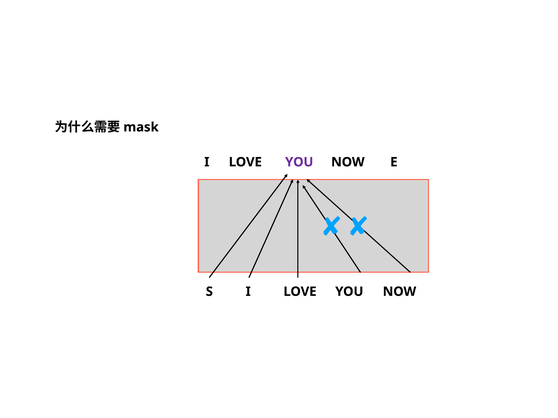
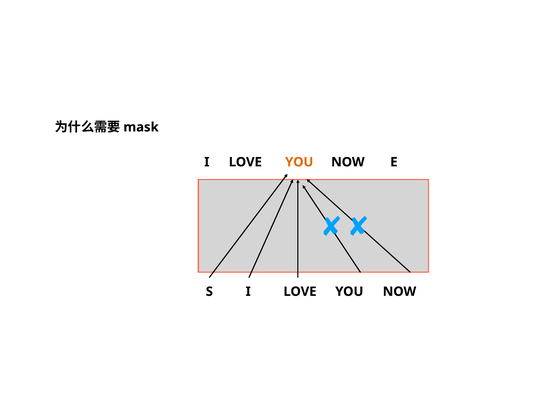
YOU at (299, 162) colour: purple -> orange
